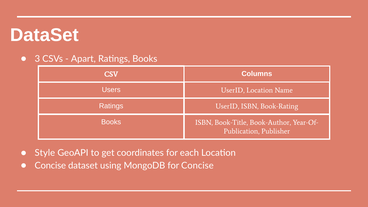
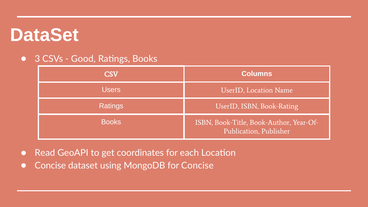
Apart: Apart -> Good
Style: Style -> Read
